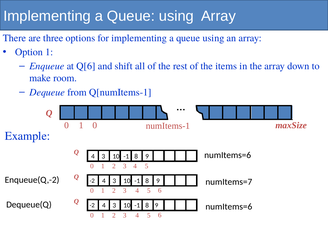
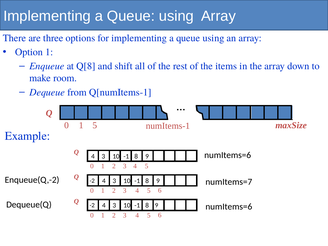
Q[6: Q[6 -> Q[8
1 0: 0 -> 5
